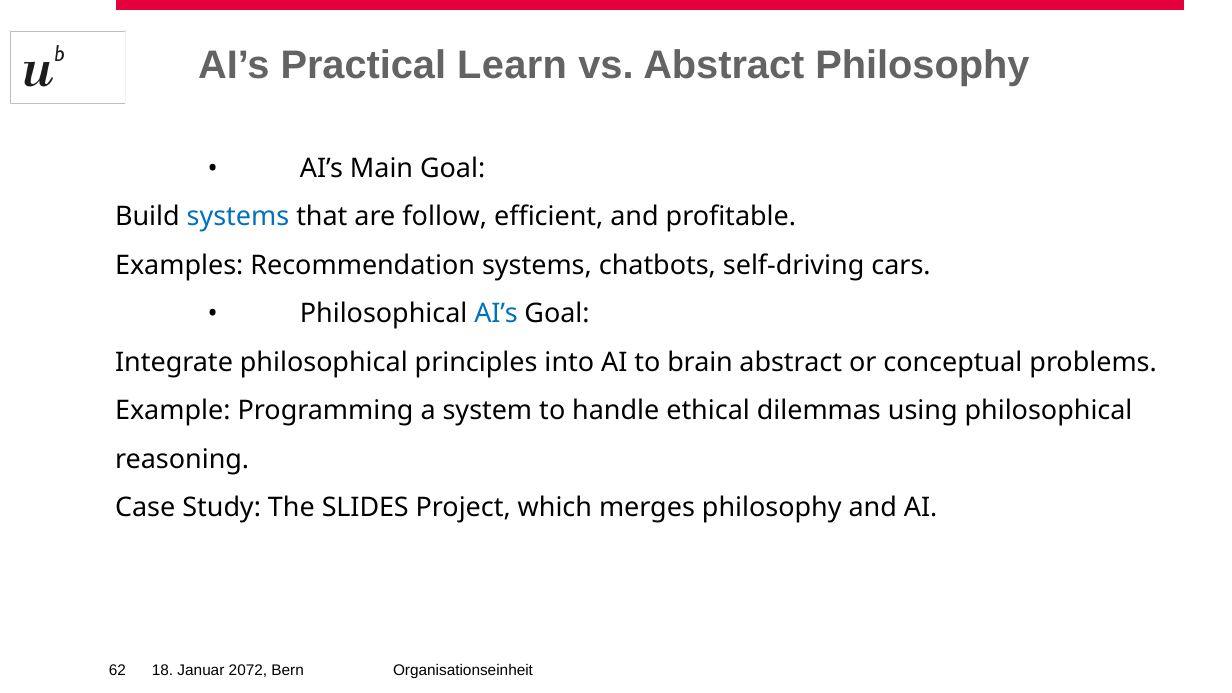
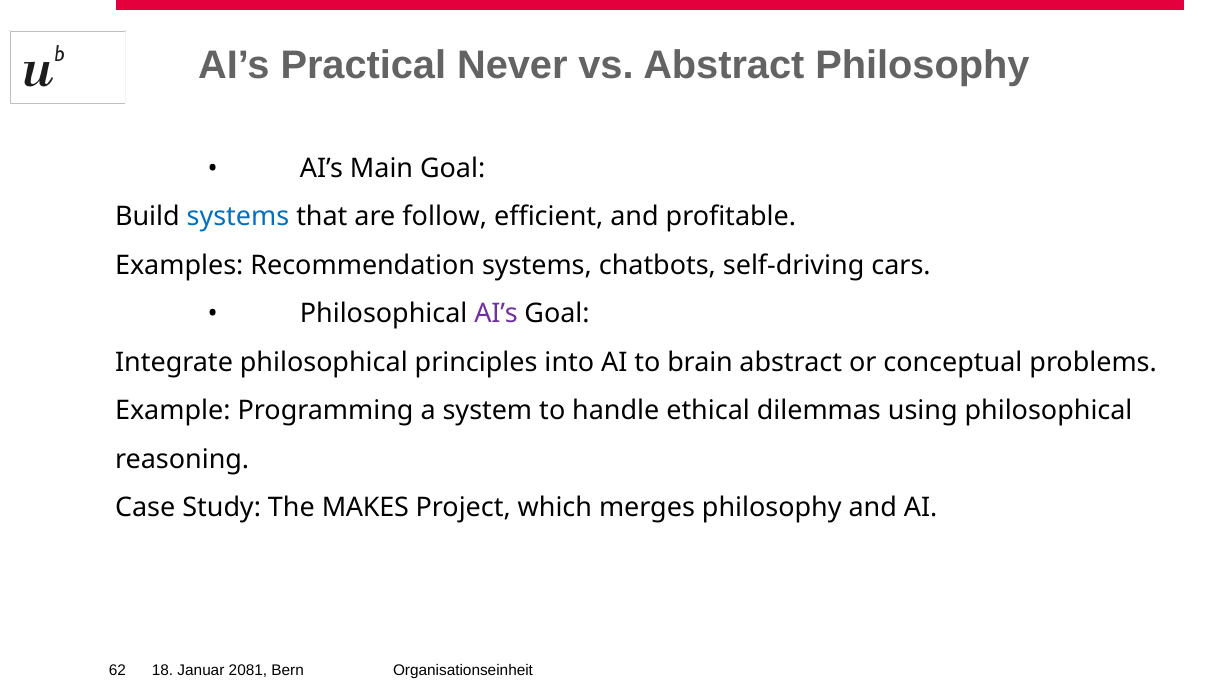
Learn: Learn -> Never
AI’s at (496, 314) colour: blue -> purple
SLIDES: SLIDES -> MAKES
2072: 2072 -> 2081
